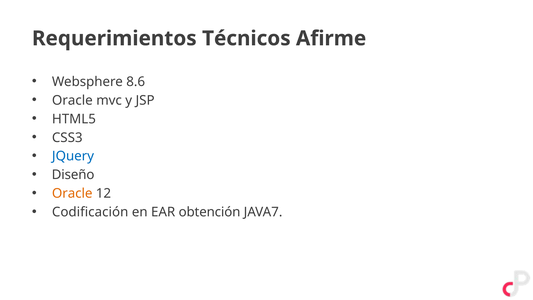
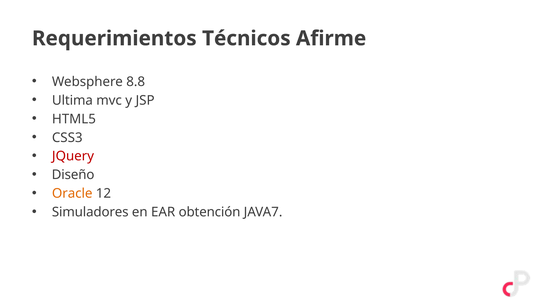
8.6: 8.6 -> 8.8
Oracle at (72, 100): Oracle -> Ultima
JQuery colour: blue -> red
Codificación: Codificación -> Simuladores
